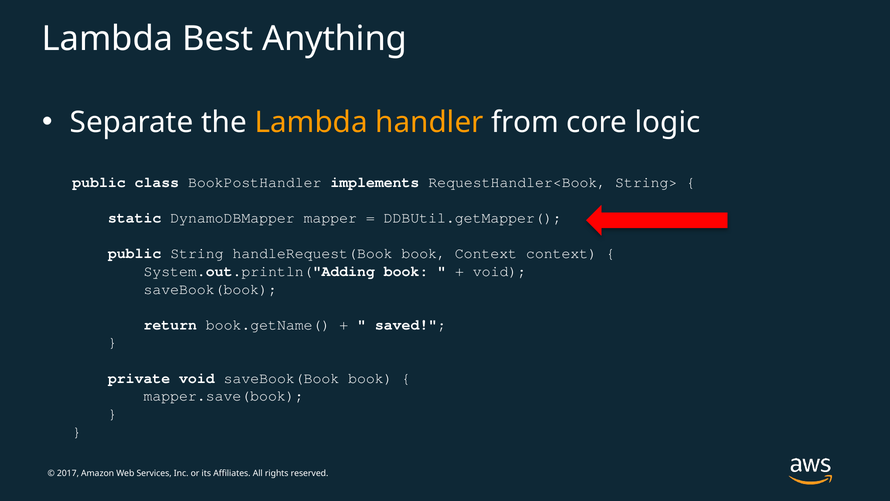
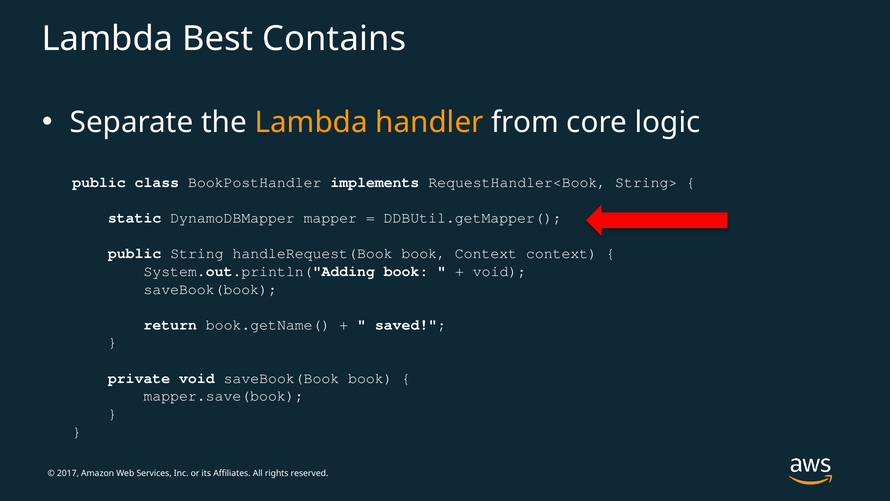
Anything: Anything -> Contains
